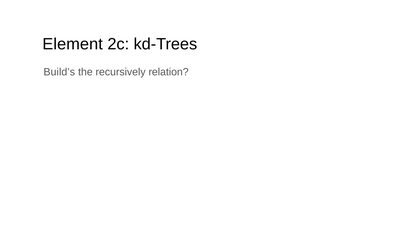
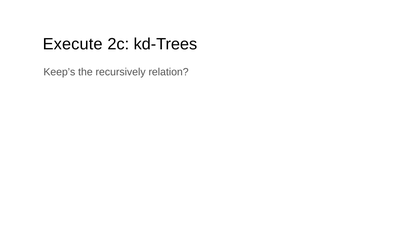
Element: Element -> Execute
Build’s: Build’s -> Keep’s
